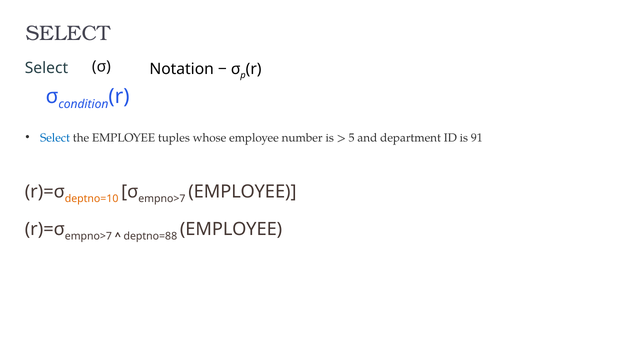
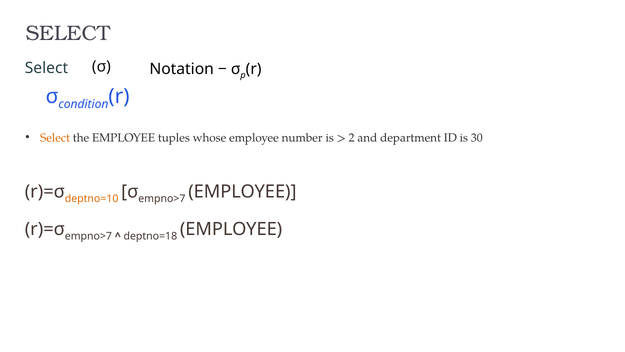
Select at (55, 137) colour: blue -> orange
5: 5 -> 2
91: 91 -> 30
deptno=88: deptno=88 -> deptno=18
